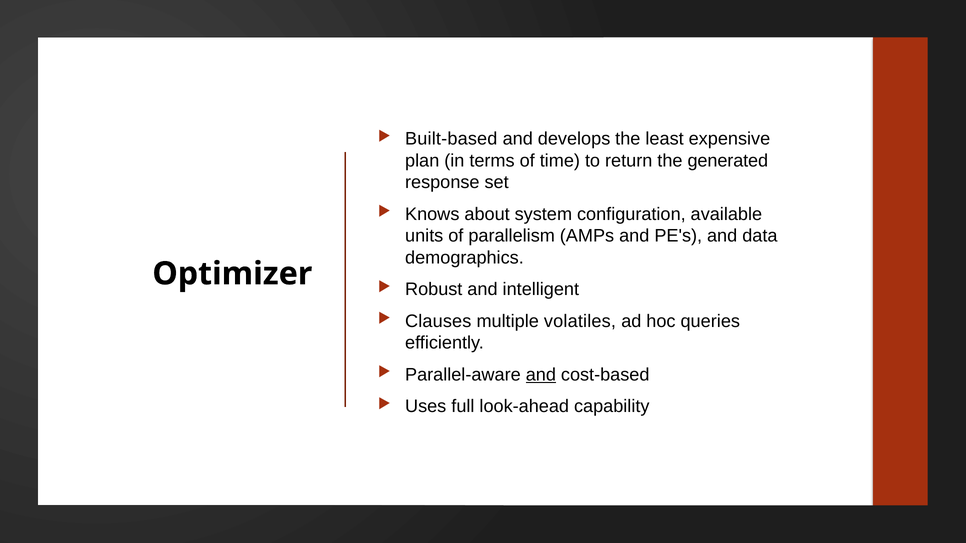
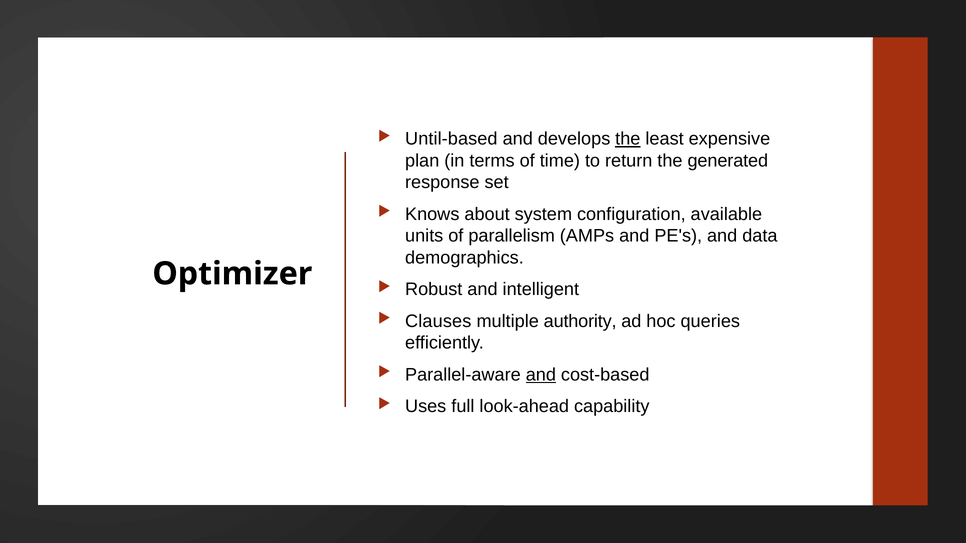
Built-based: Built-based -> Until-based
the at (628, 139) underline: none -> present
volatiles: volatiles -> authority
